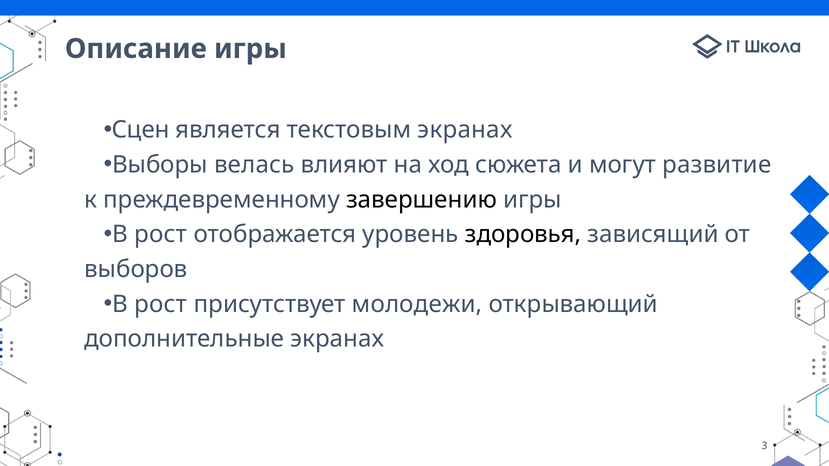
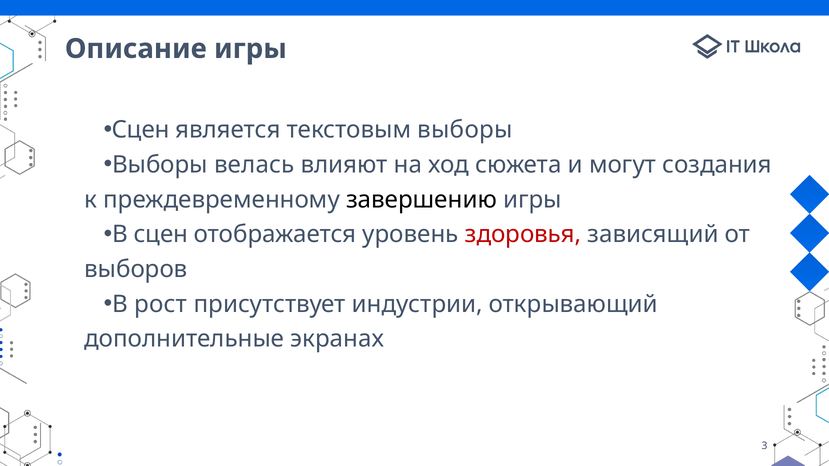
текстовым экранах: экранах -> выборы
развитие: развитие -> создания
рост at (161, 235): рост -> сцен
здоровья colour: black -> red
молодежи: молодежи -> индустрии
